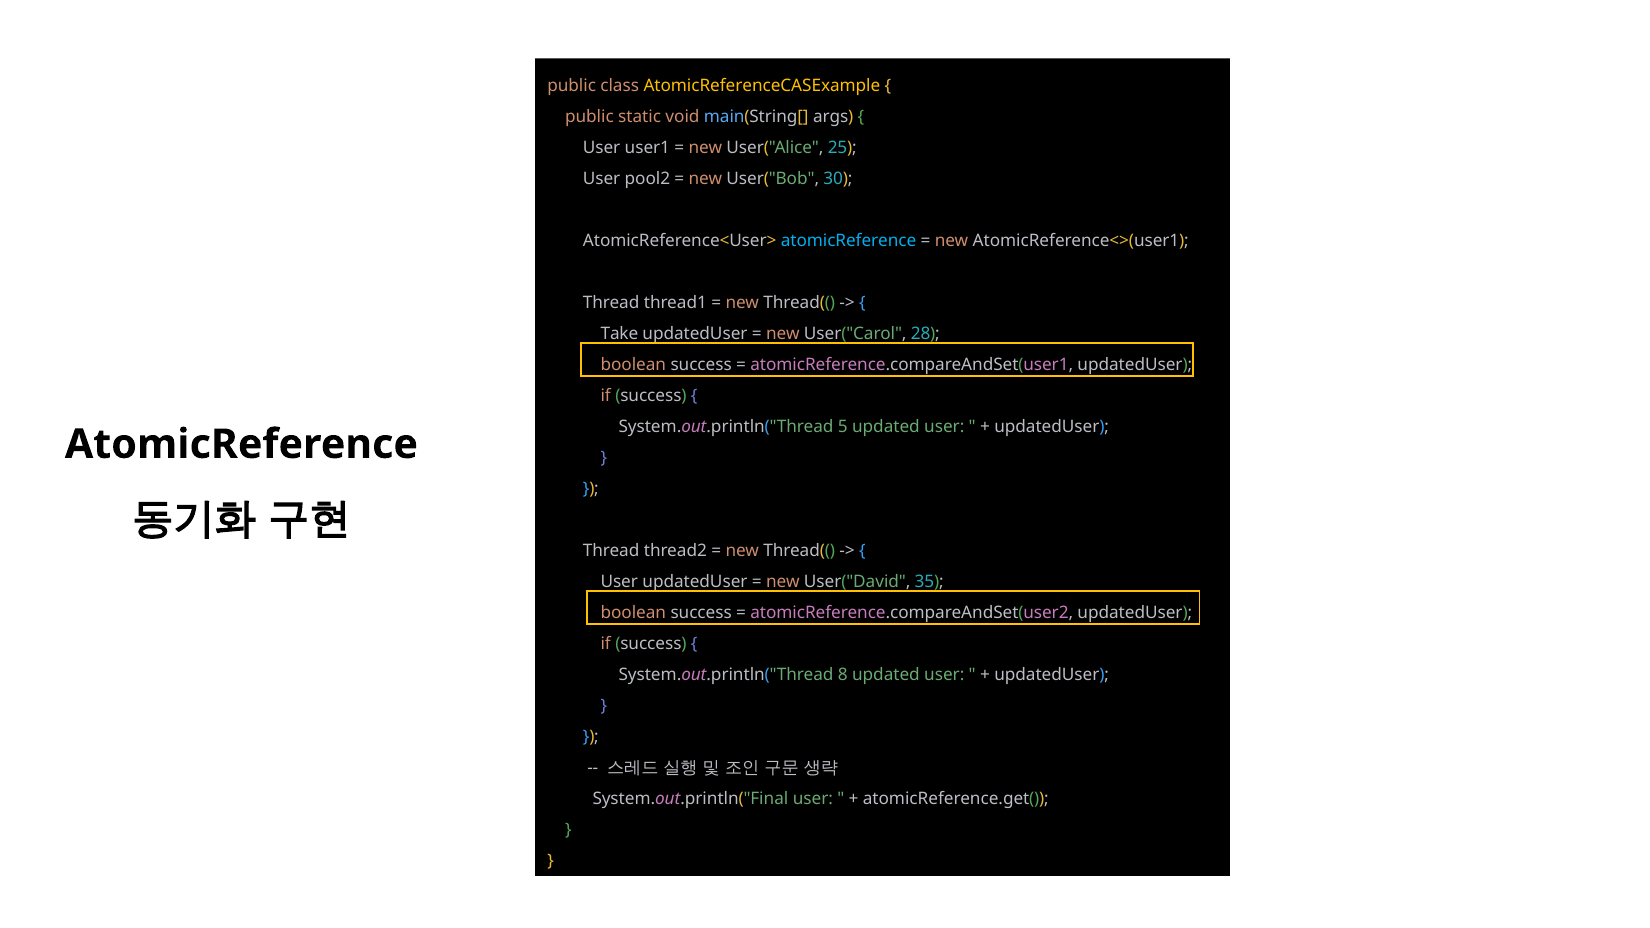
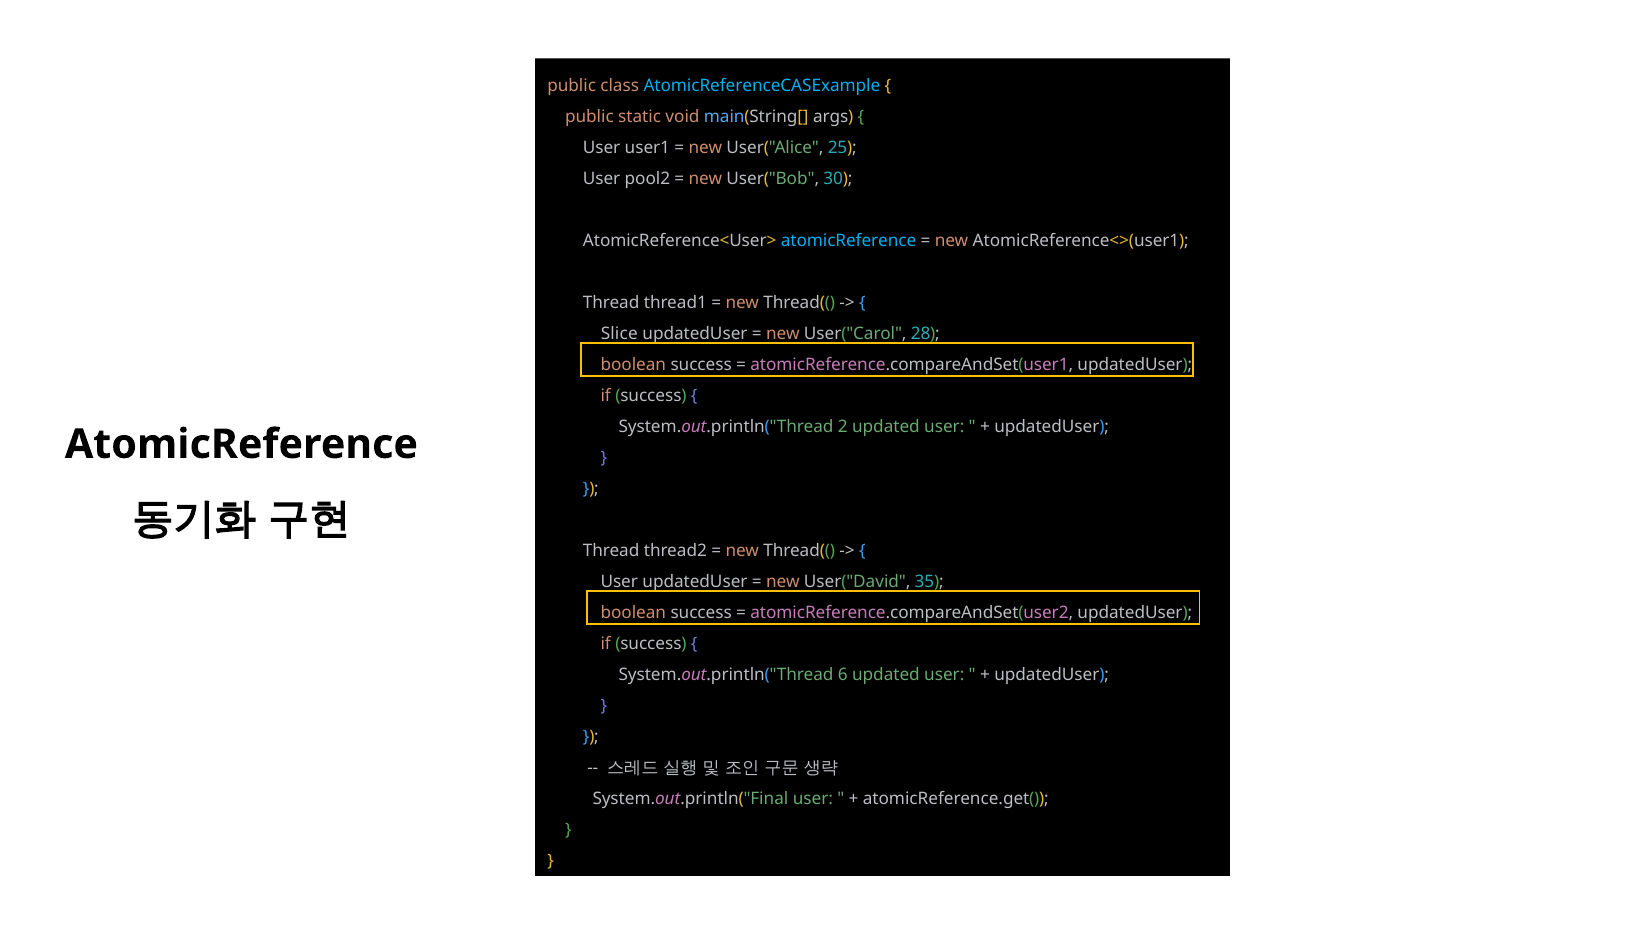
AtomicReferenceCASExample colour: yellow -> light blue
Take: Take -> Slice
5: 5 -> 2
8: 8 -> 6
